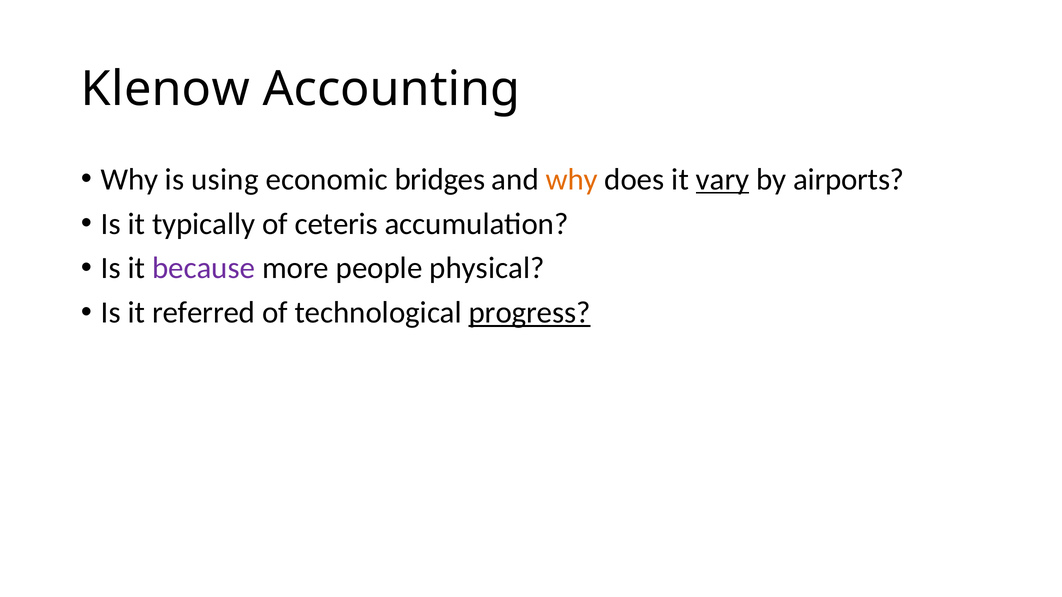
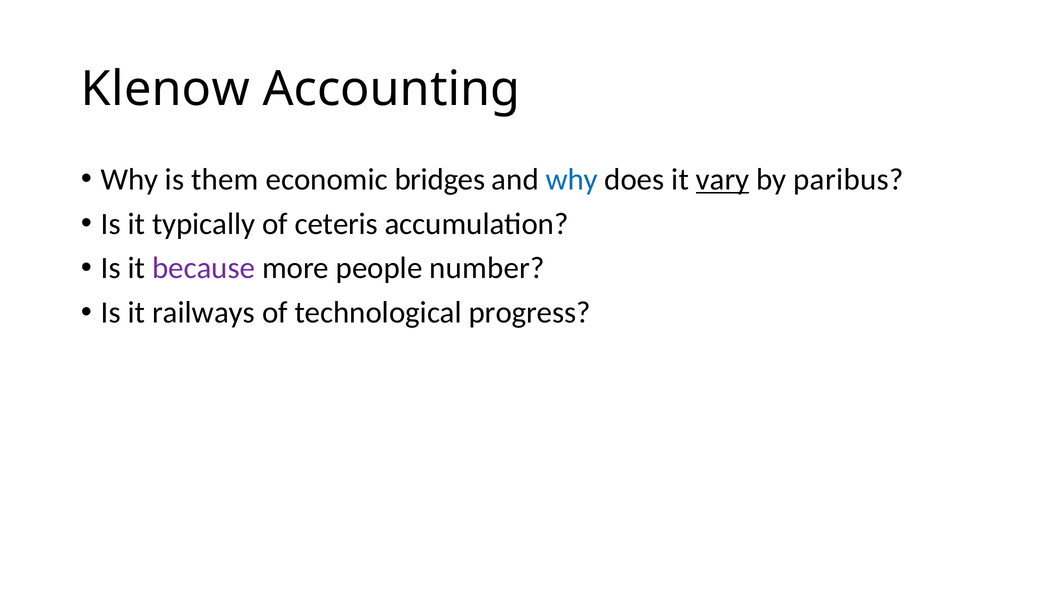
using: using -> them
why at (572, 179) colour: orange -> blue
airports: airports -> paribus
physical: physical -> number
referred: referred -> railways
progress underline: present -> none
